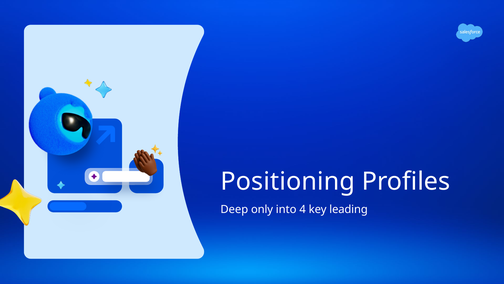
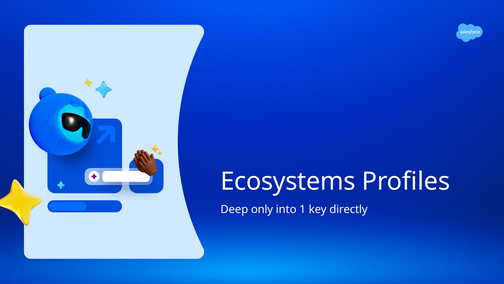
Positioning: Positioning -> Ecosystems
4: 4 -> 1
leading: leading -> directly
